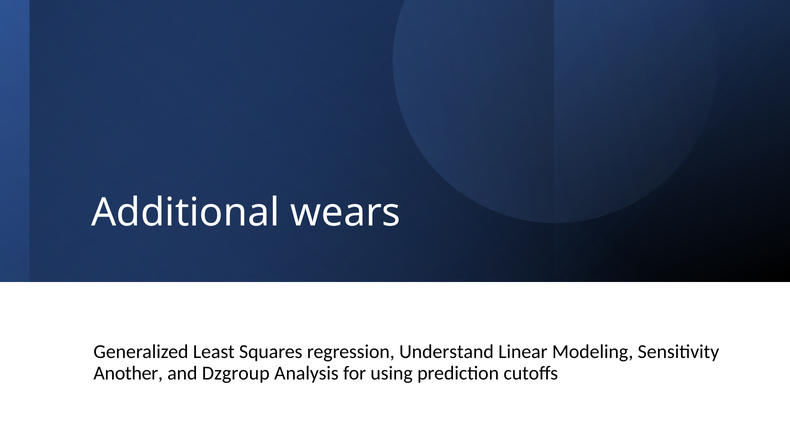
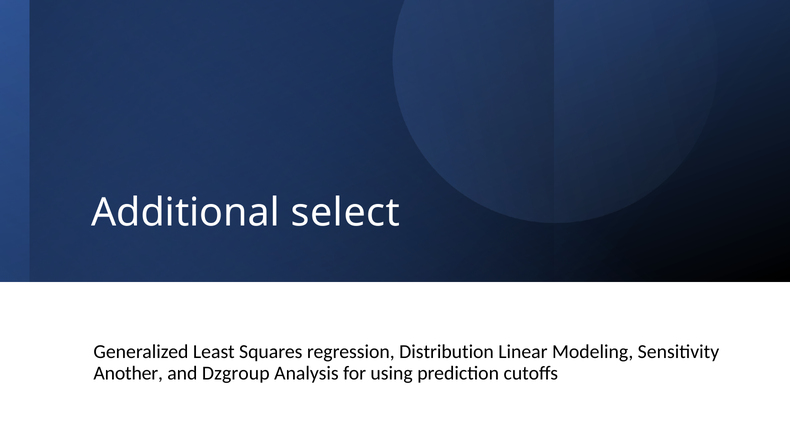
wears: wears -> select
Understand: Understand -> Distribution
